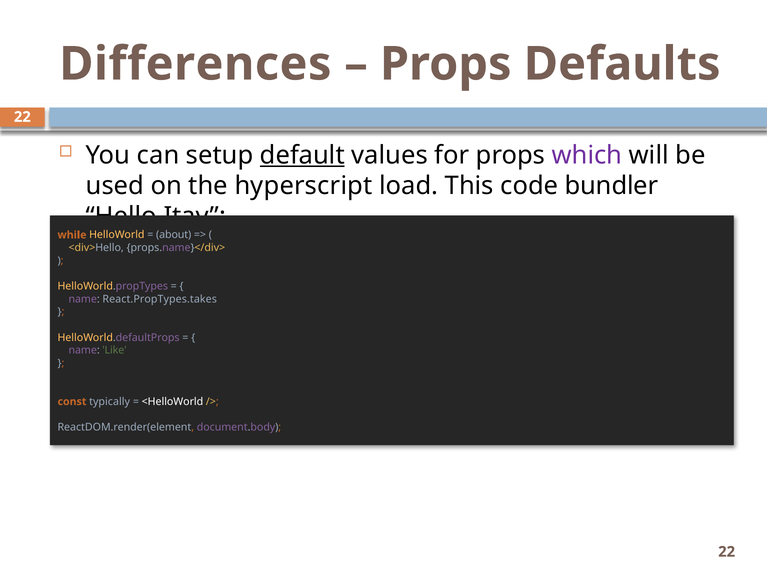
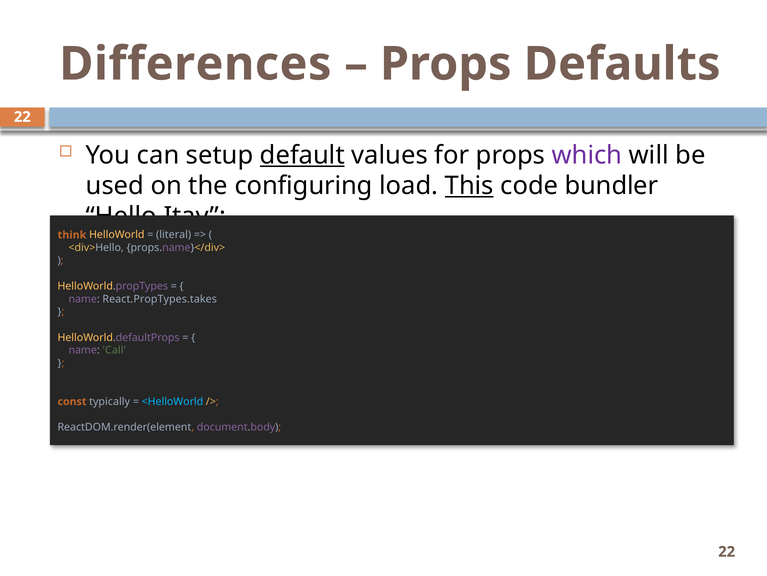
hyperscript: hyperscript -> configuring
This underline: none -> present
while: while -> think
about: about -> literal
Like: Like -> Call
<HelloWorld colour: white -> light blue
